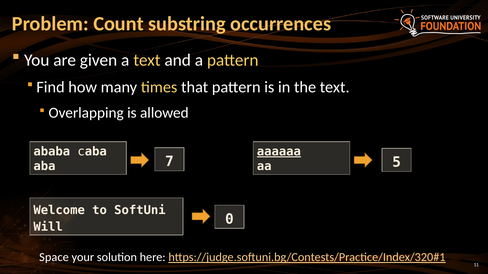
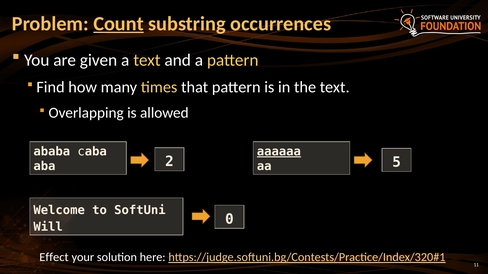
Count underline: none -> present
7: 7 -> 2
Space: Space -> Effect
